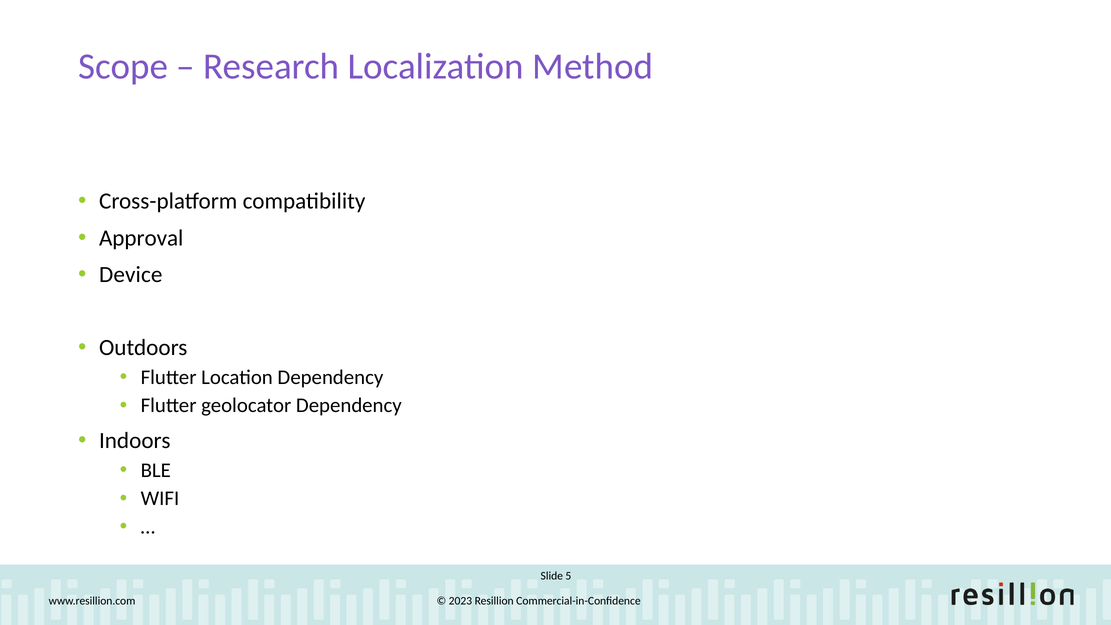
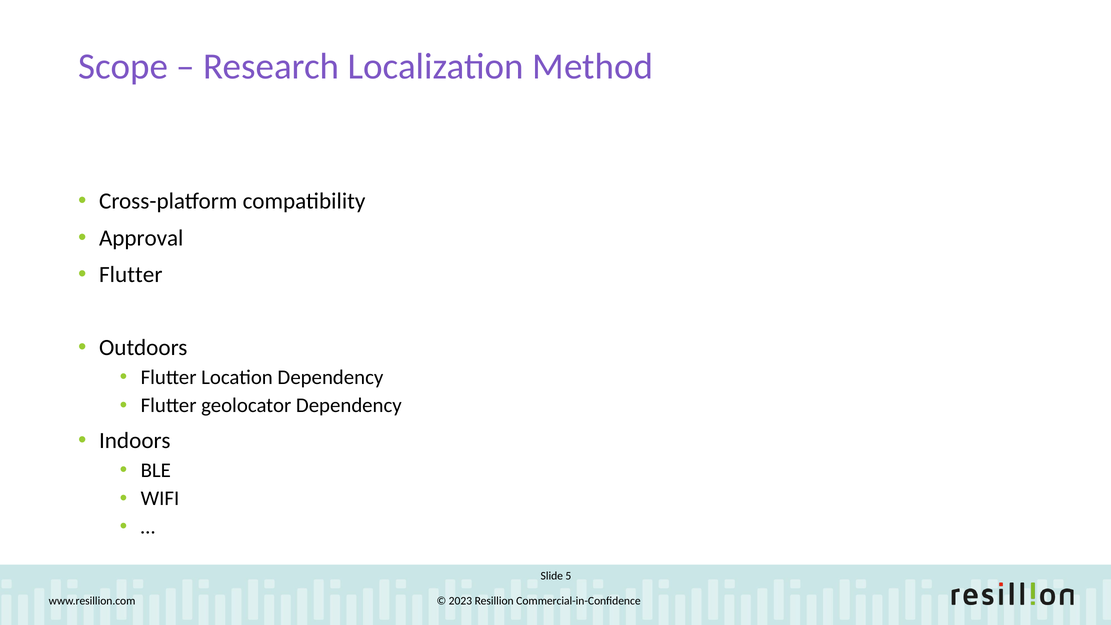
Device at (131, 274): Device -> Flutter
